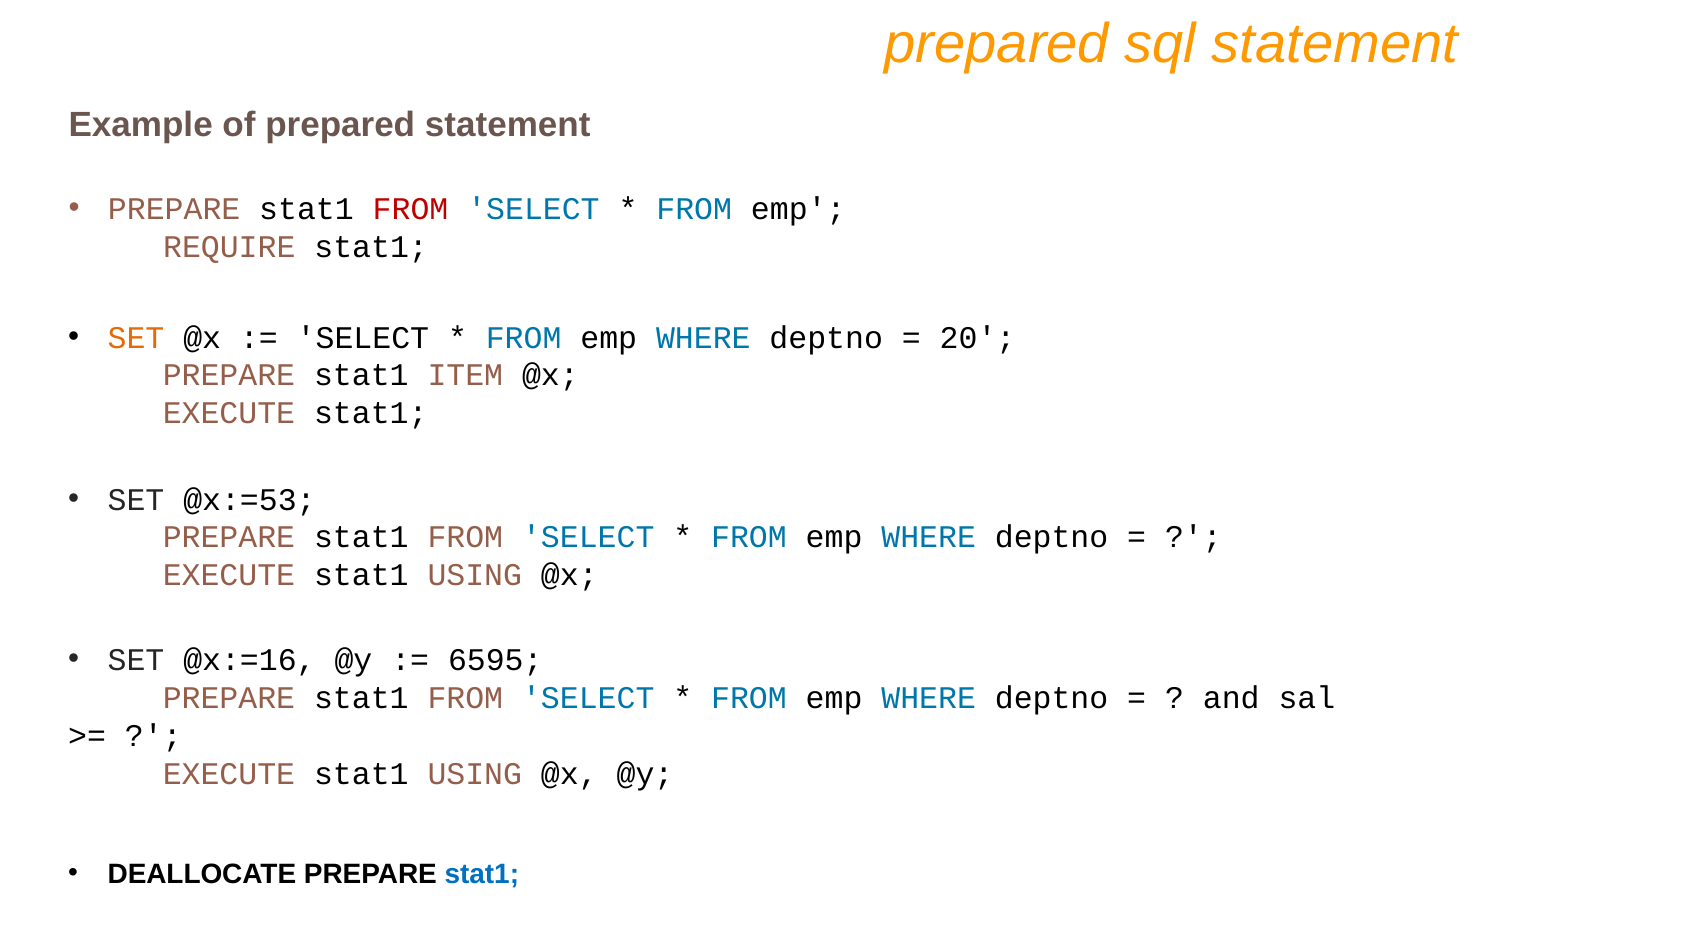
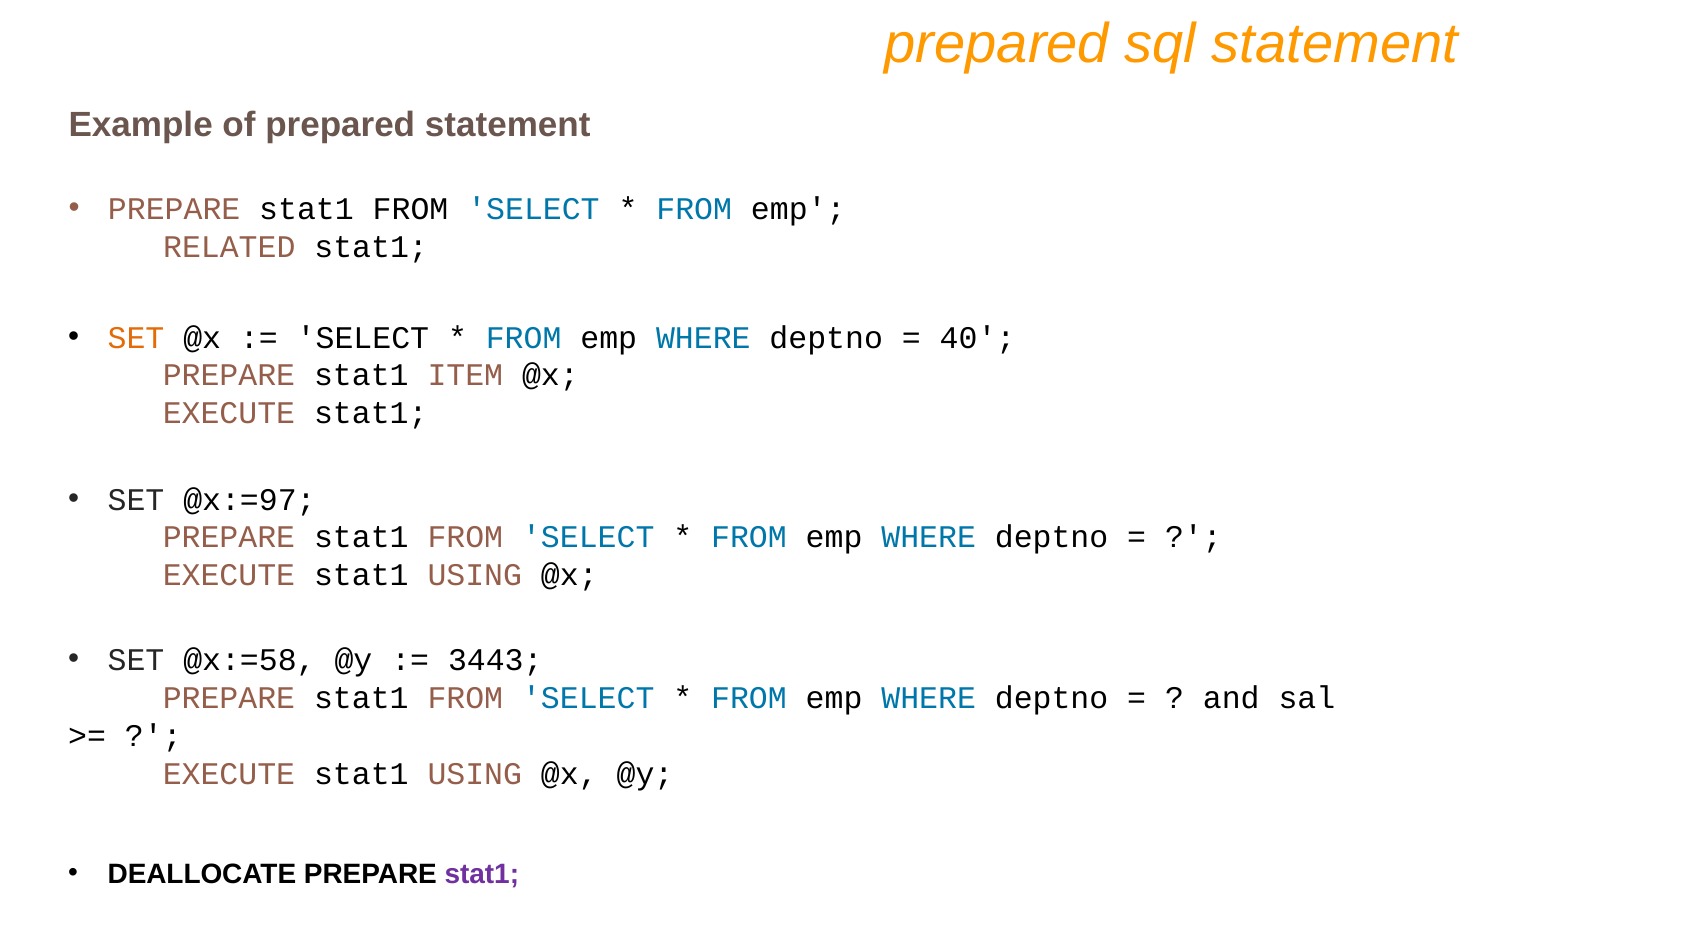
FROM at (411, 209) colour: red -> black
REQUIRE: REQUIRE -> RELATED
20: 20 -> 40
@x:=53: @x:=53 -> @x:=97
@x:=16: @x:=16 -> @x:=58
6595: 6595 -> 3443
stat1 at (482, 874) colour: blue -> purple
